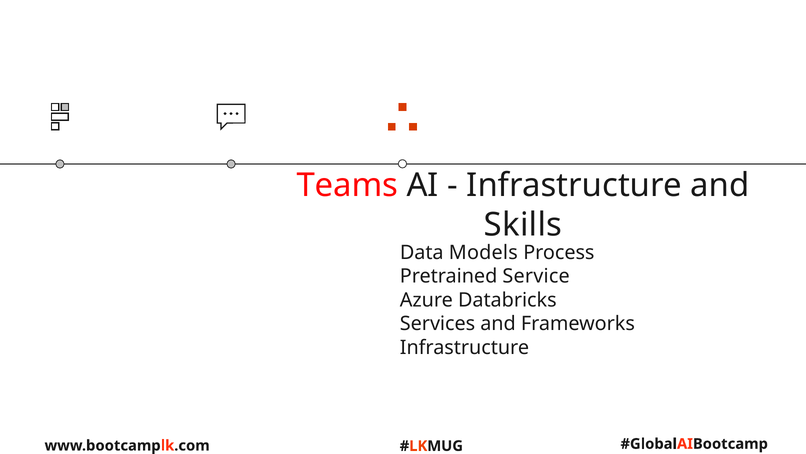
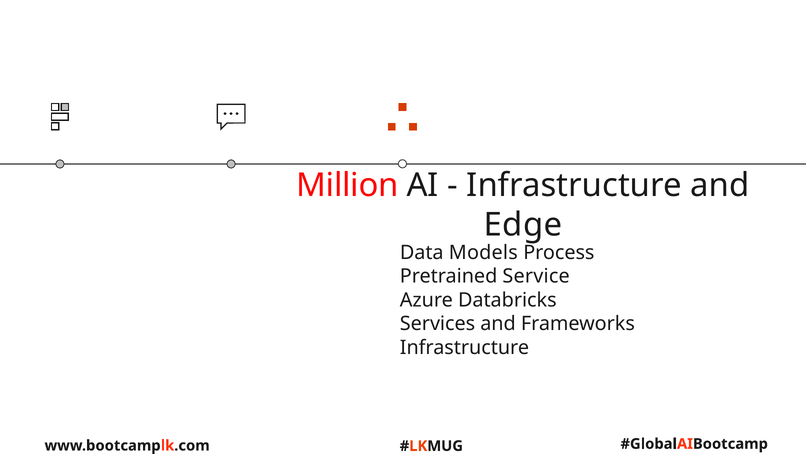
Teams: Teams -> Million
Skills: Skills -> Edge
